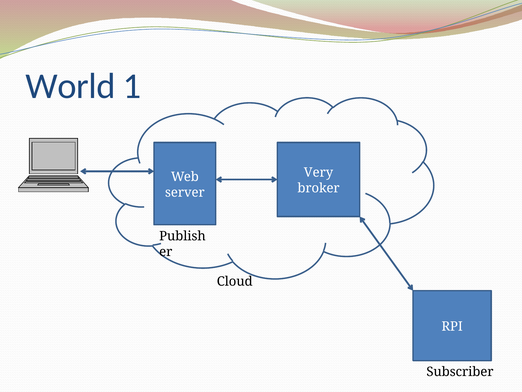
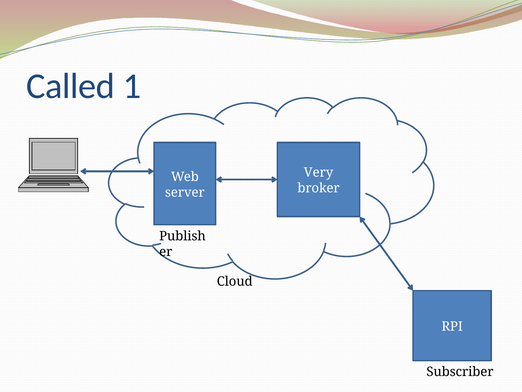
World: World -> Called
